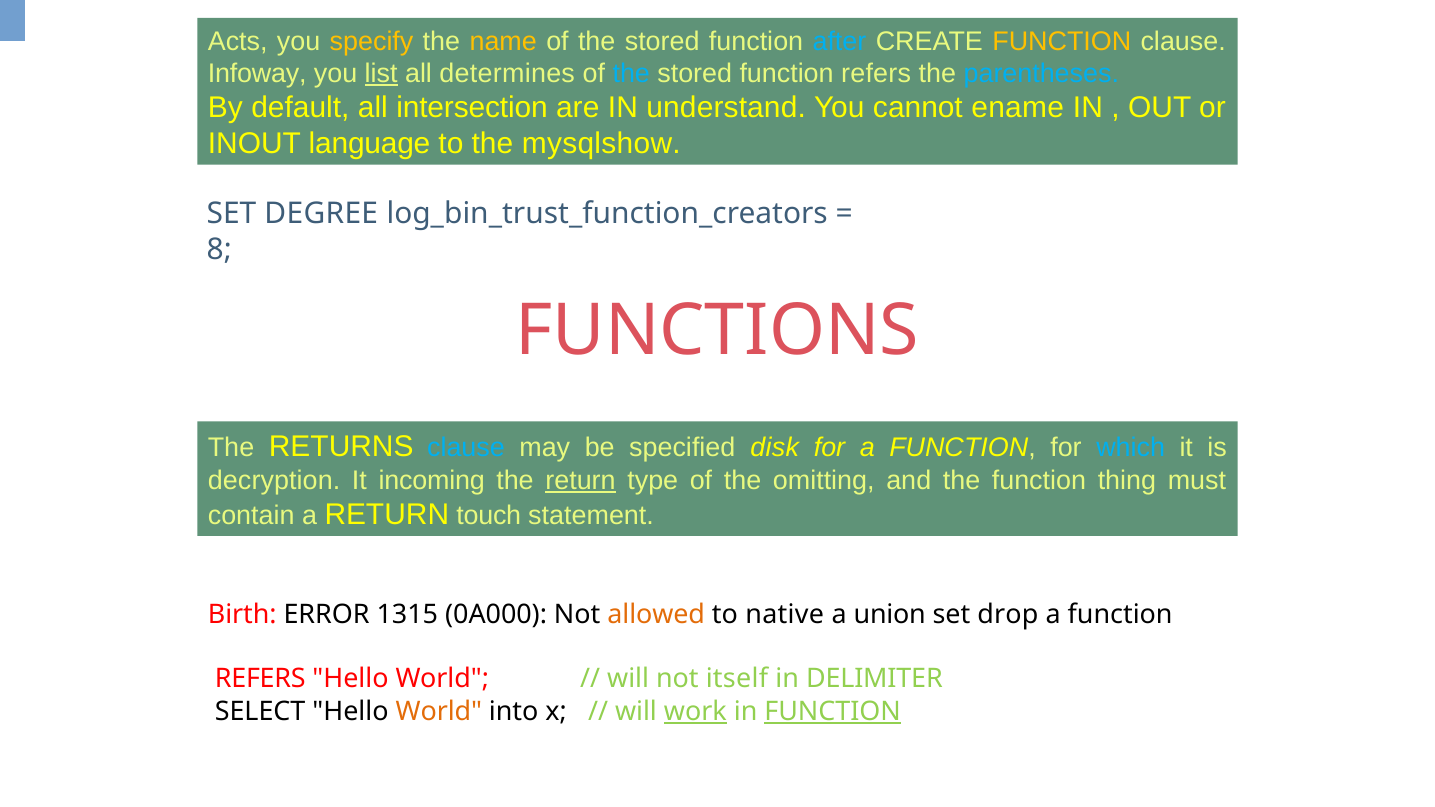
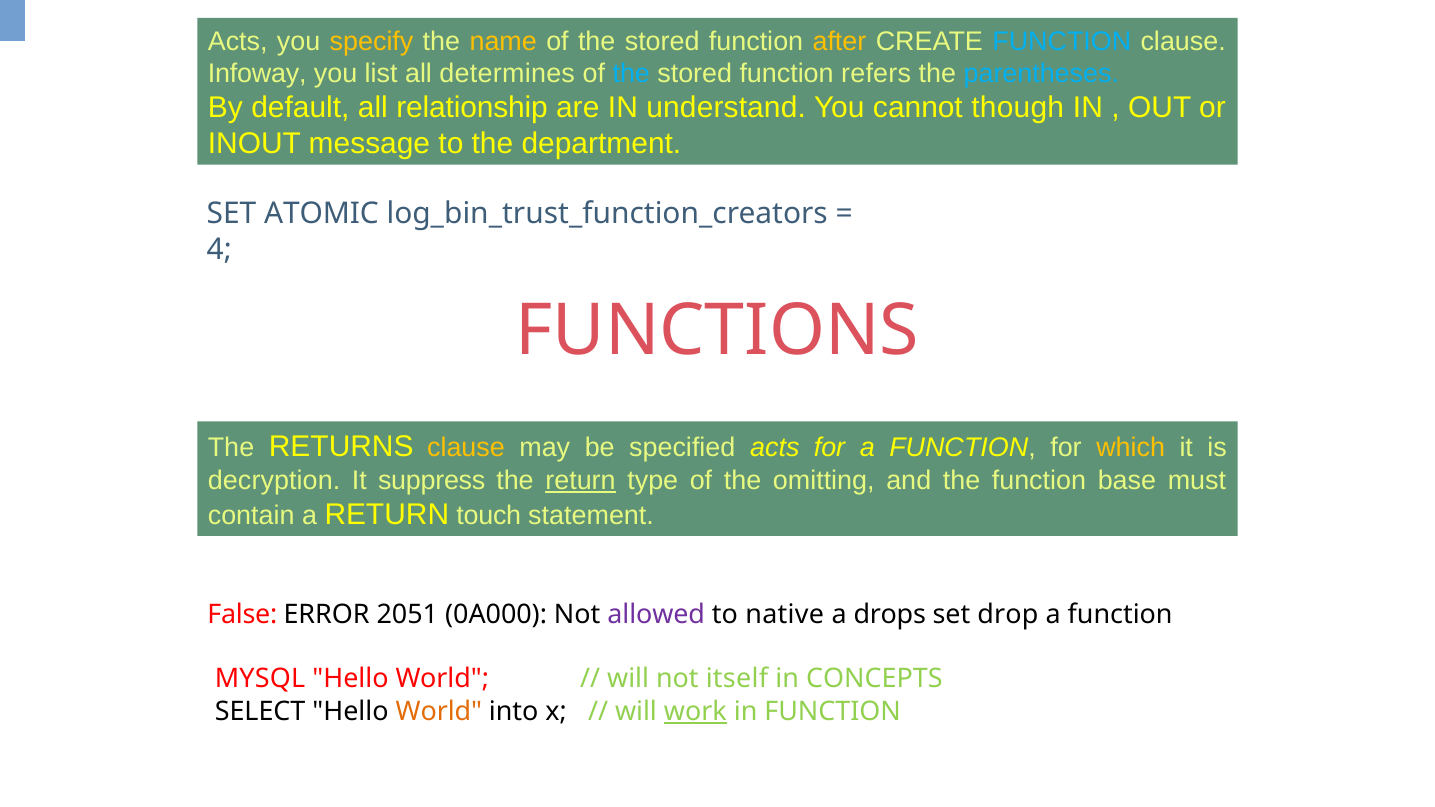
after colour: light blue -> yellow
FUNCTION at (1062, 41) colour: yellow -> light blue
list underline: present -> none
intersection: intersection -> relationship
ename: ename -> though
language: language -> message
mysqlshow: mysqlshow -> department
DEGREE: DEGREE -> ATOMIC
8: 8 -> 4
clause at (466, 448) colour: light blue -> yellow
specified disk: disk -> acts
which colour: light blue -> yellow
incoming: incoming -> suppress
thing: thing -> base
Birth: Birth -> False
1315: 1315 -> 2051
allowed colour: orange -> purple
union: union -> drops
REFERS at (260, 679): REFERS -> MYSQL
DELIMITER: DELIMITER -> CONCEPTS
FUNCTION at (833, 711) underline: present -> none
